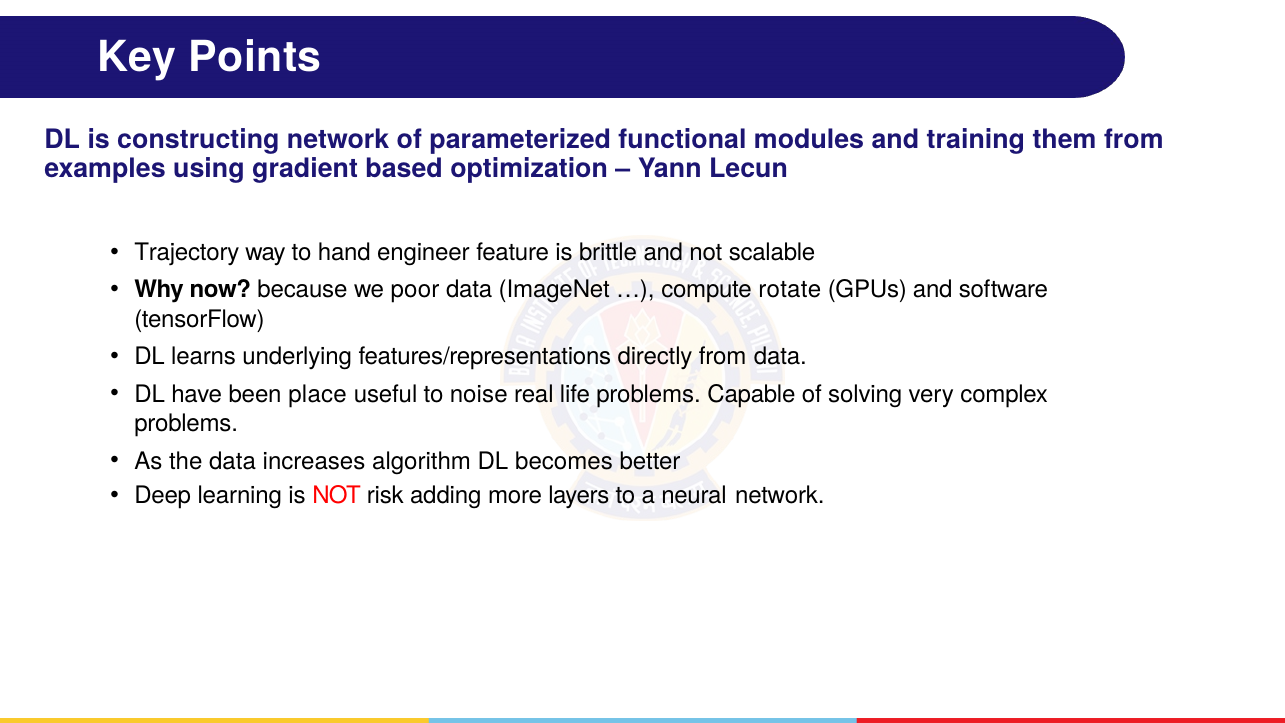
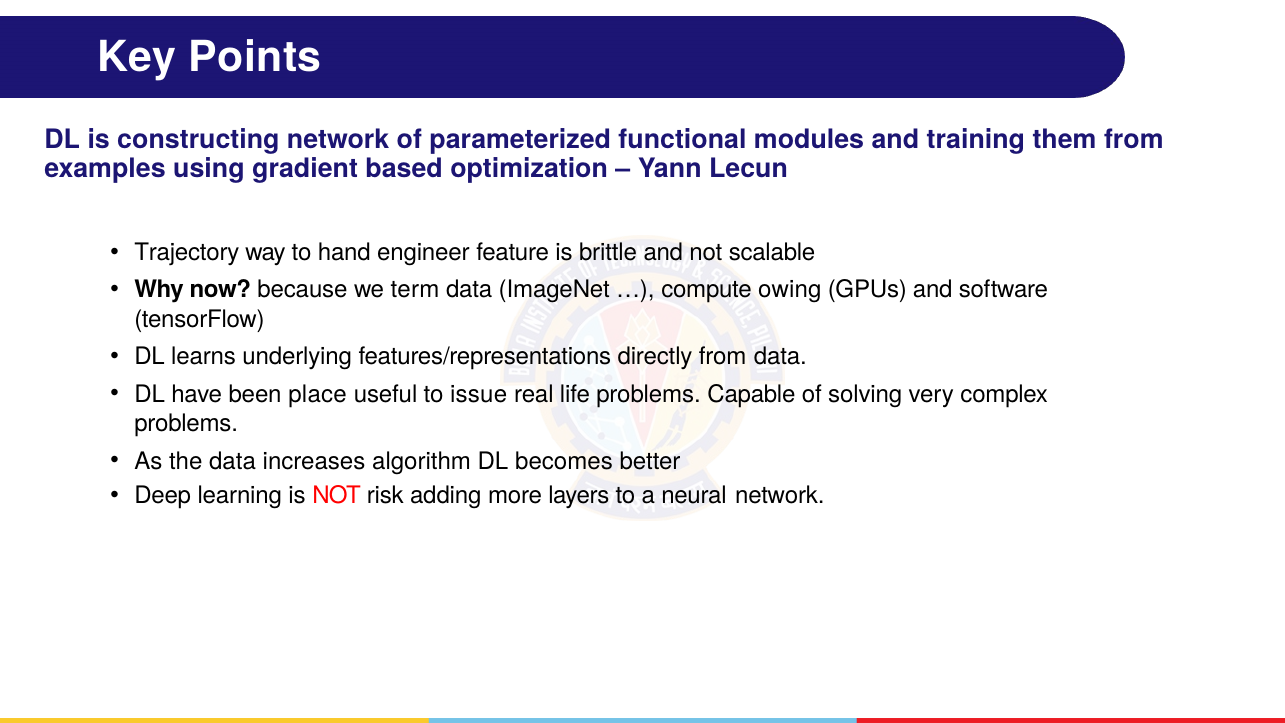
poor: poor -> term
rotate: rotate -> owing
noise: noise -> issue
